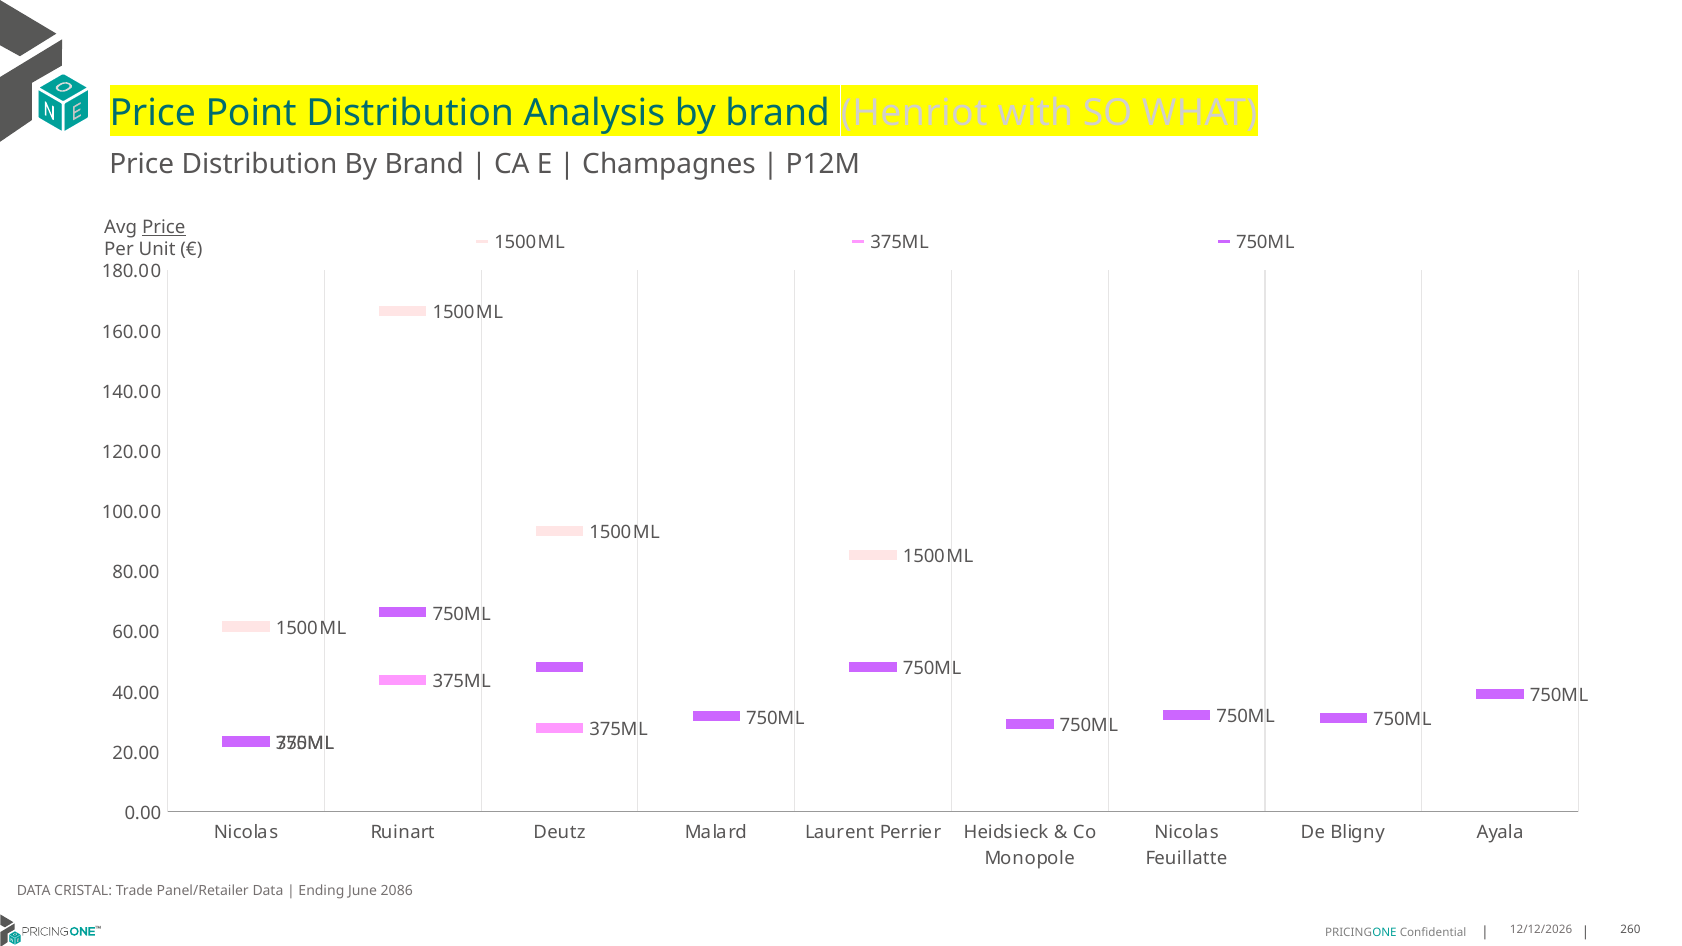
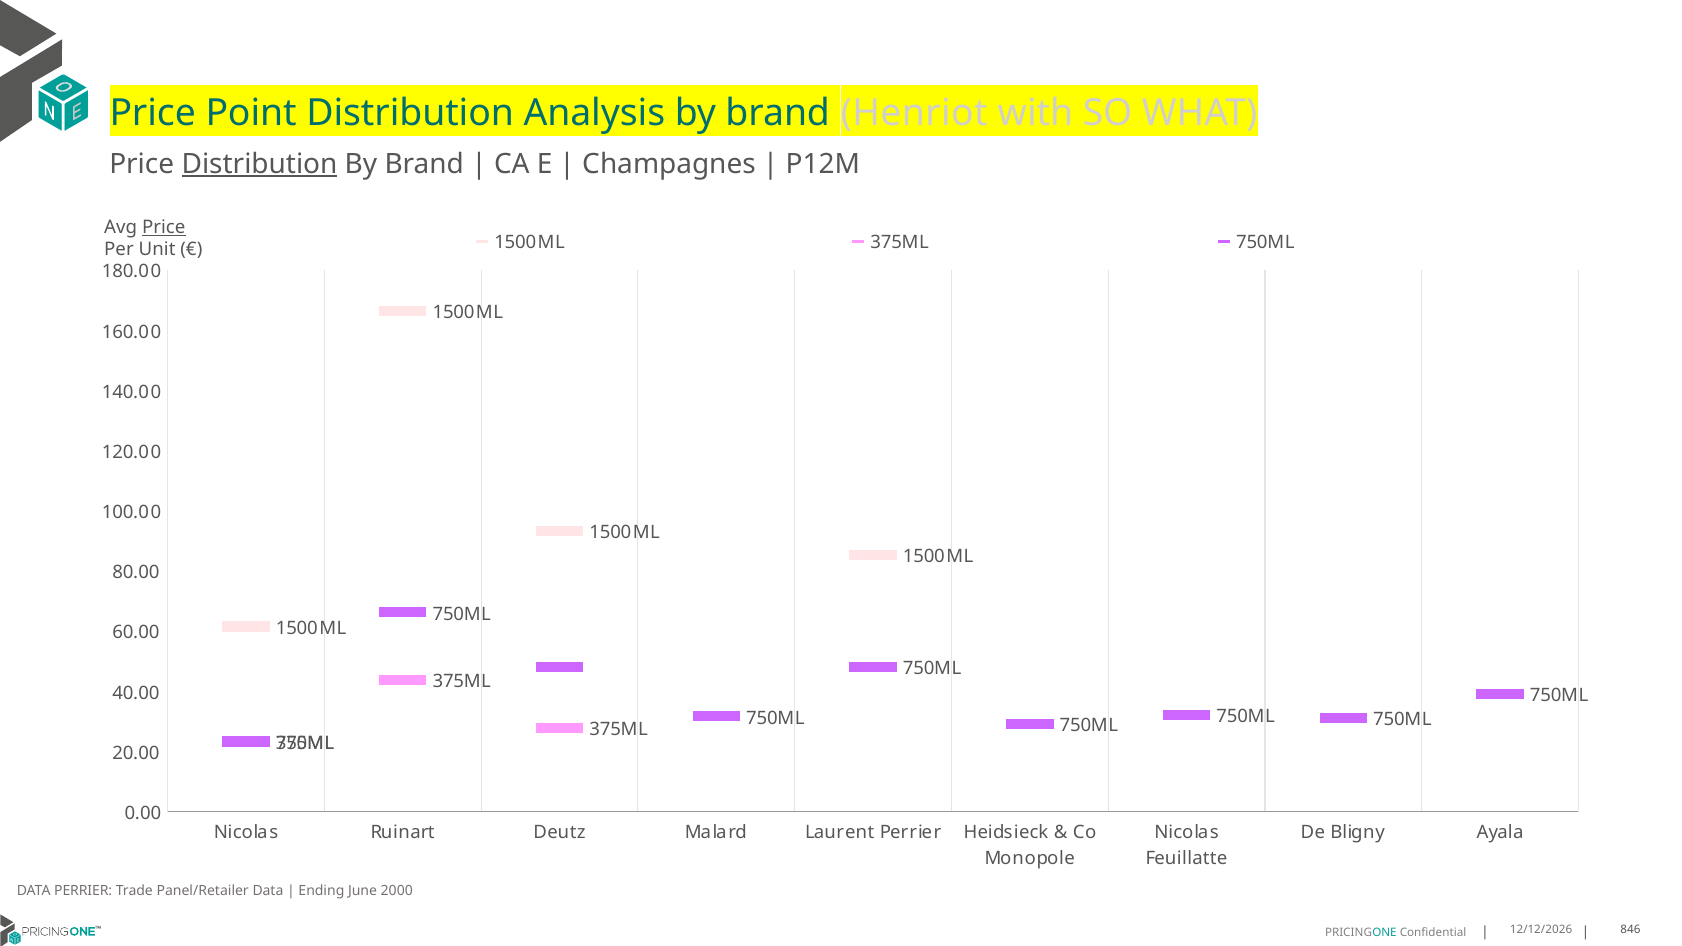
Distribution at (260, 164) underline: none -> present
DATA CRISTAL: CRISTAL -> PERRIER
2086: 2086 -> 2000
260: 260 -> 846
